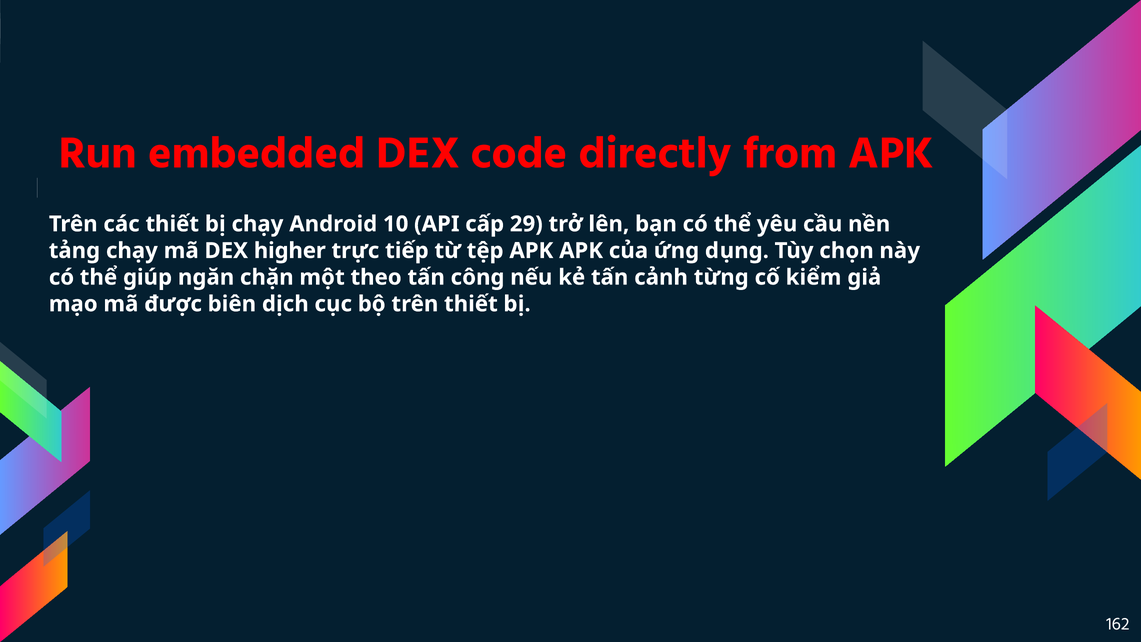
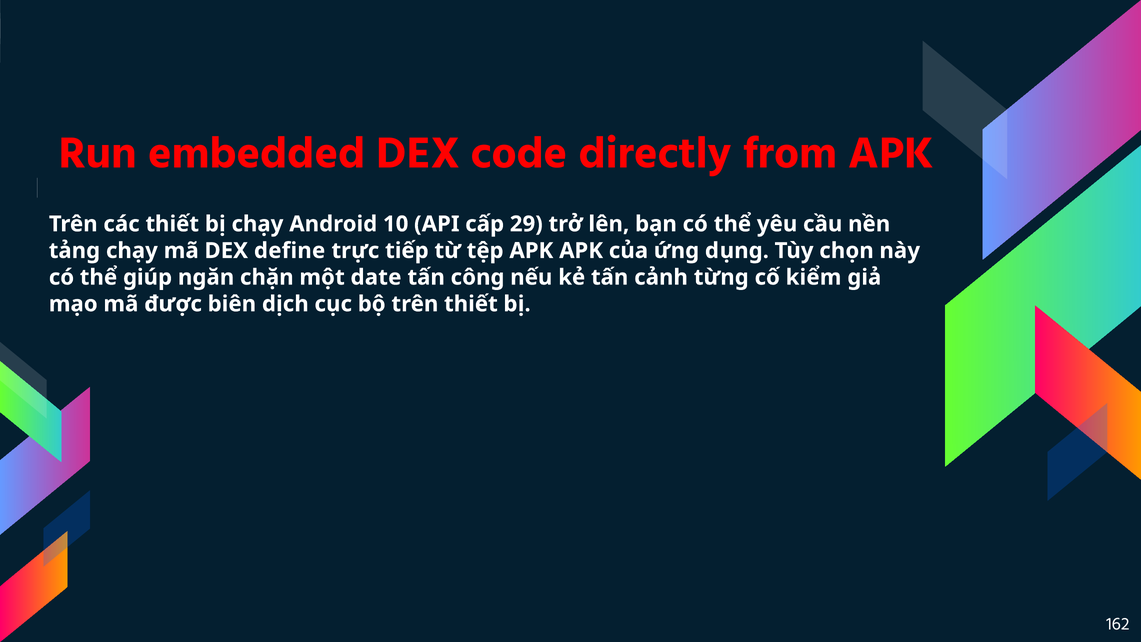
higher: higher -> define
theo: theo -> date
